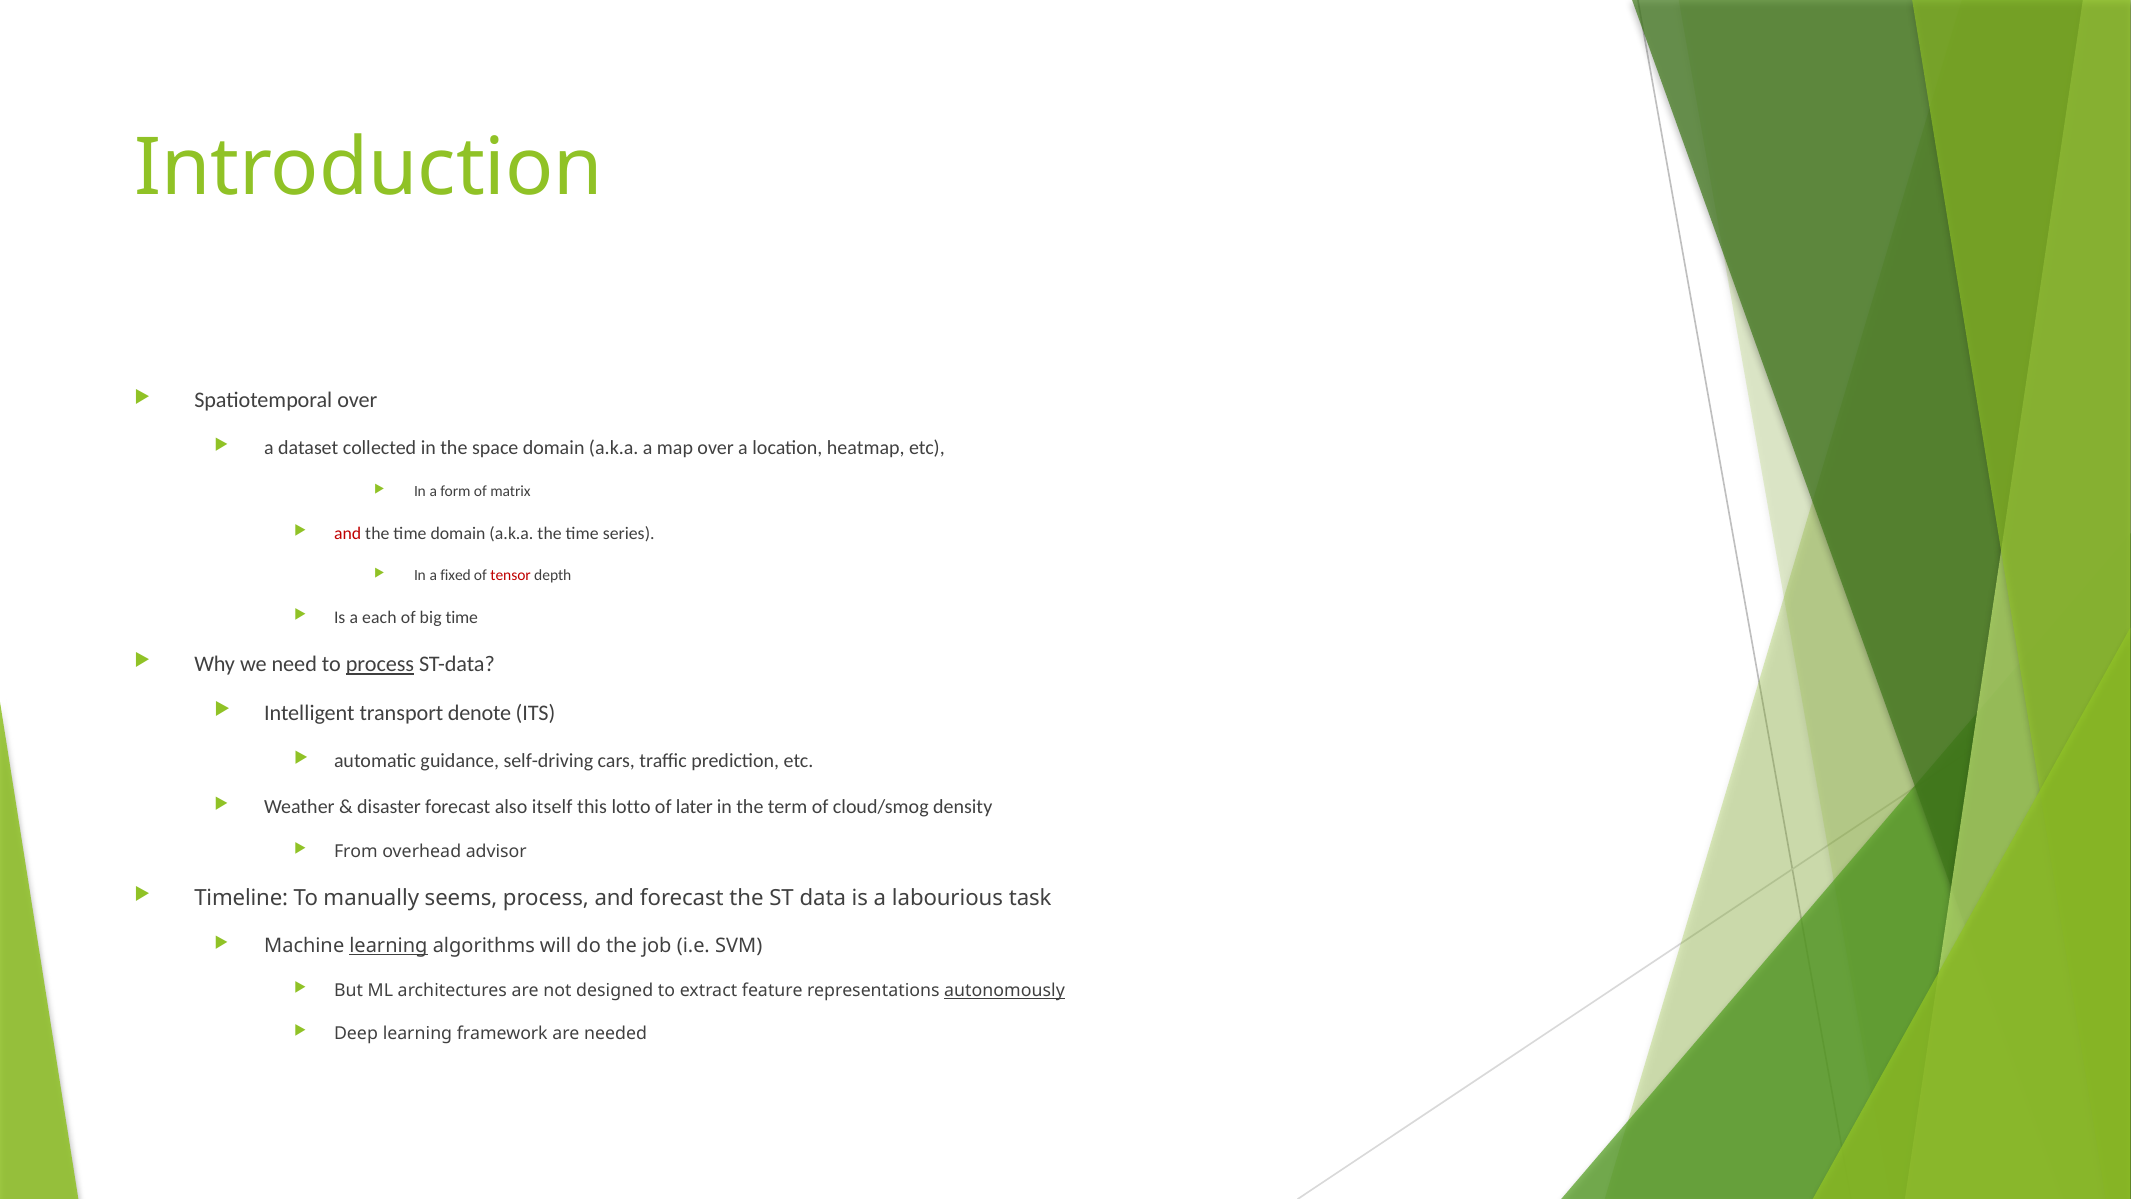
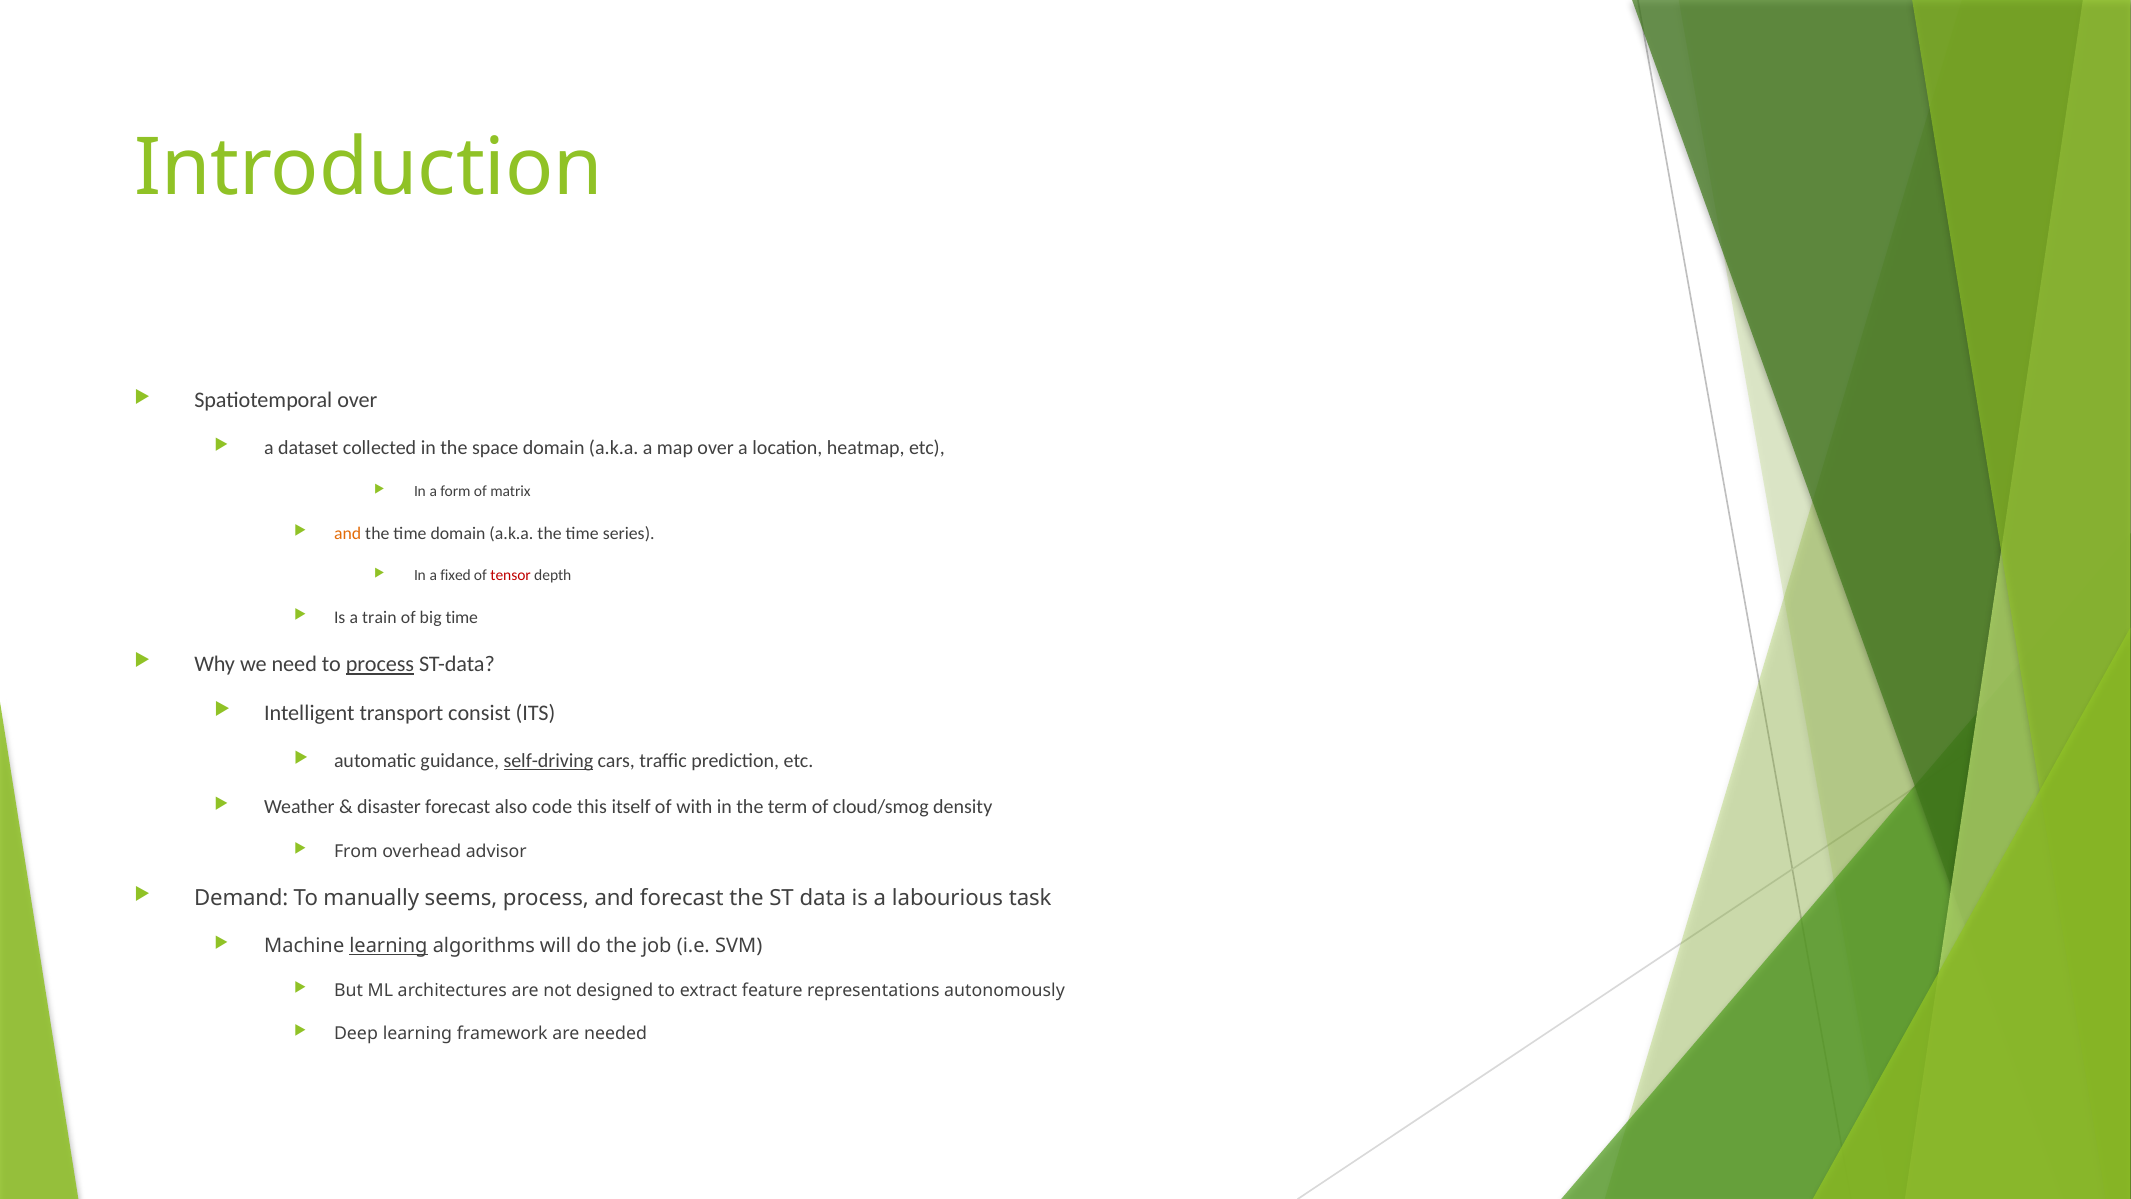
and at (348, 534) colour: red -> orange
each: each -> train
denote: denote -> consist
self-driving underline: none -> present
itself: itself -> code
lotto: lotto -> itself
later: later -> with
Timeline: Timeline -> Demand
autonomously underline: present -> none
